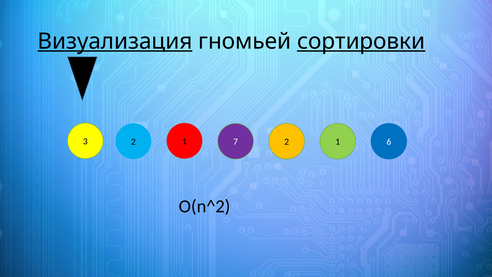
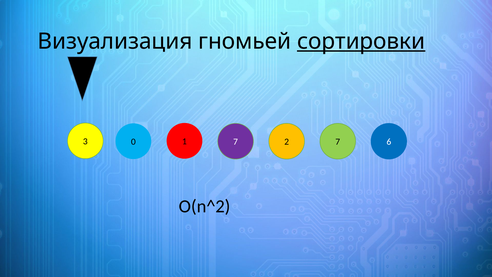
Визуализация underline: present -> none
3 2: 2 -> 0
7 2 1: 1 -> 7
